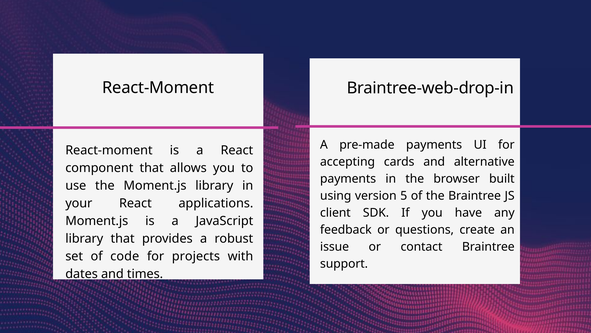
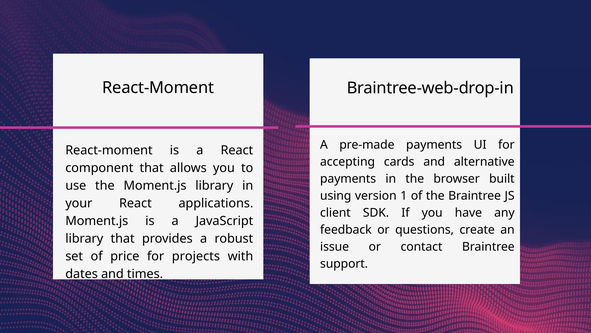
5: 5 -> 1
code: code -> price
